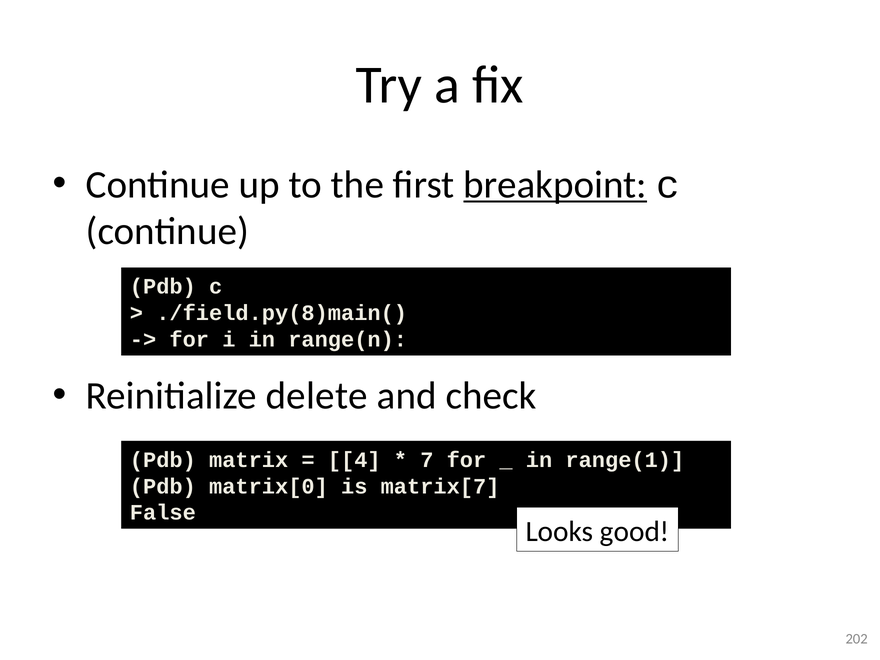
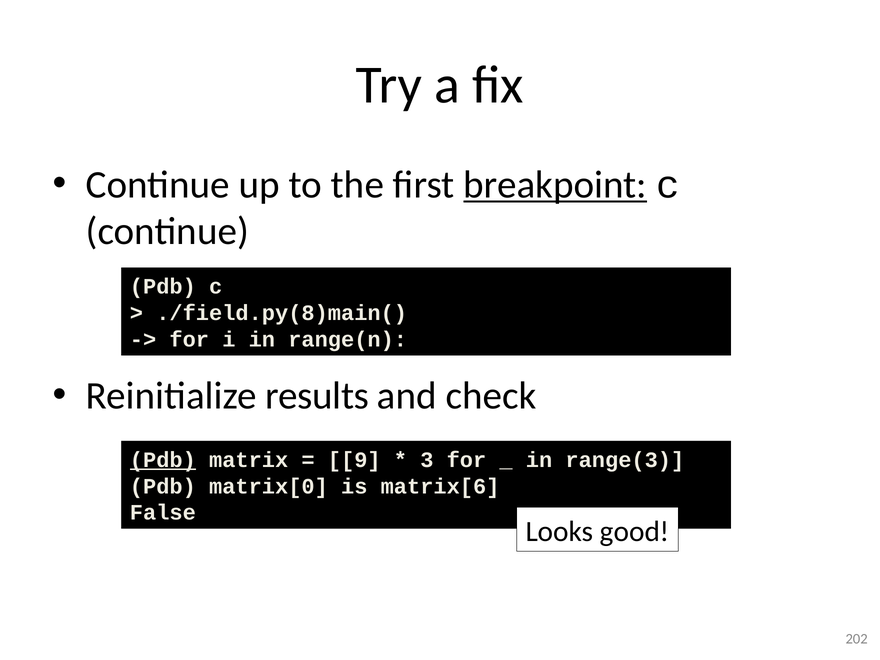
delete: delete -> results
Pdb at (163, 460) underline: none -> present
4: 4 -> 9
7: 7 -> 3
range(1: range(1 -> range(3
matrix[7: matrix[7 -> matrix[6
